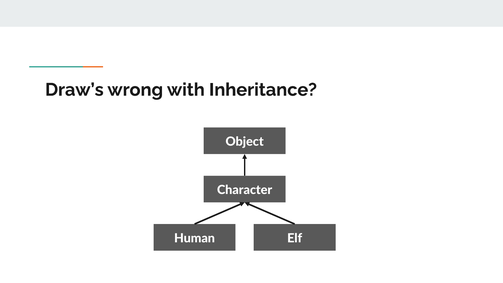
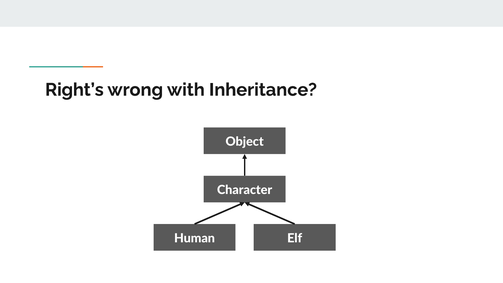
Draw’s: Draw’s -> Right’s
